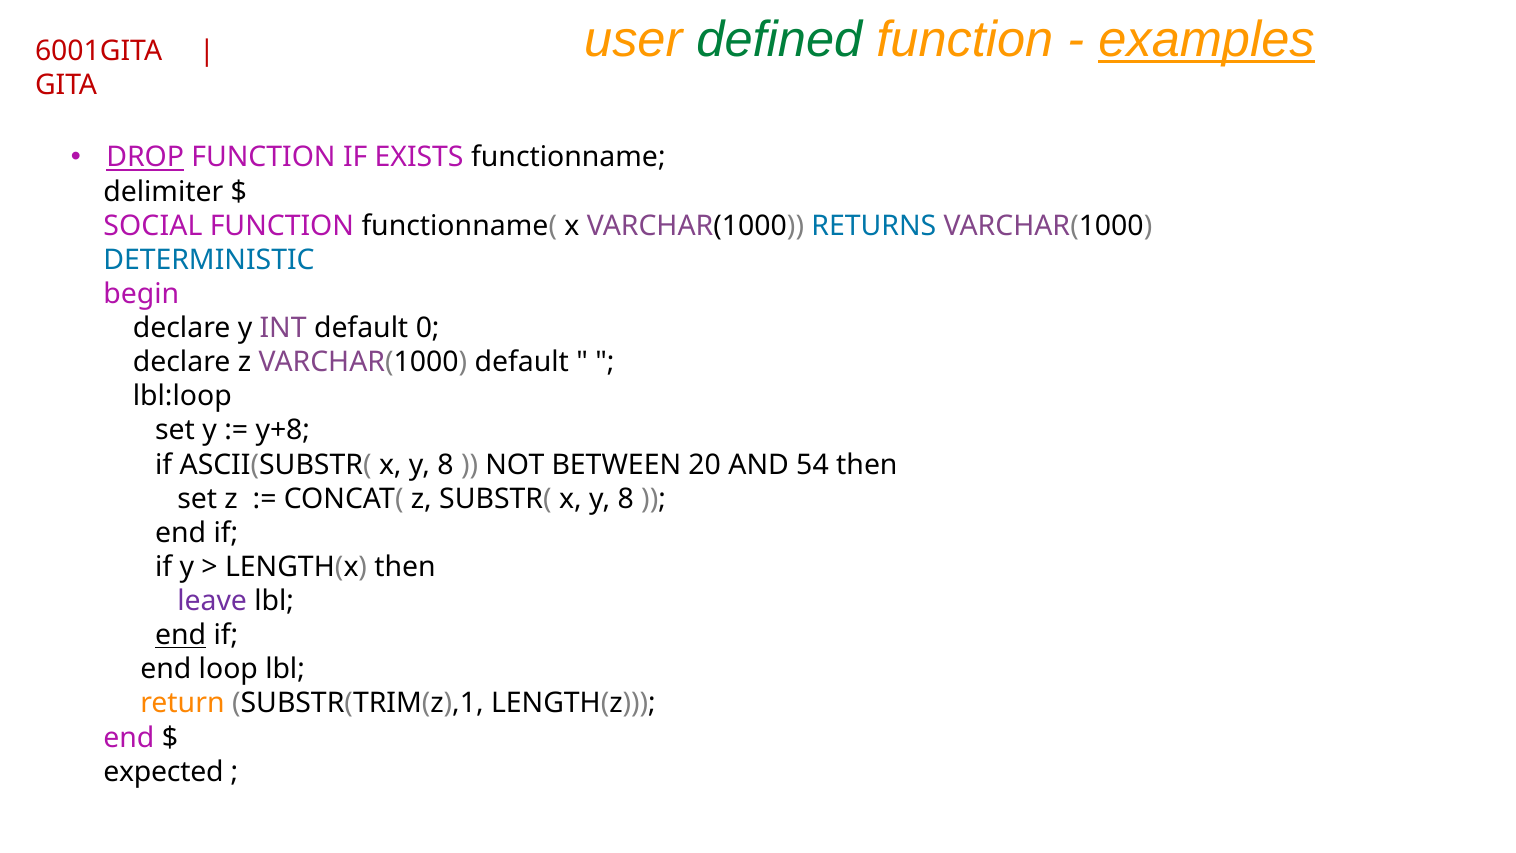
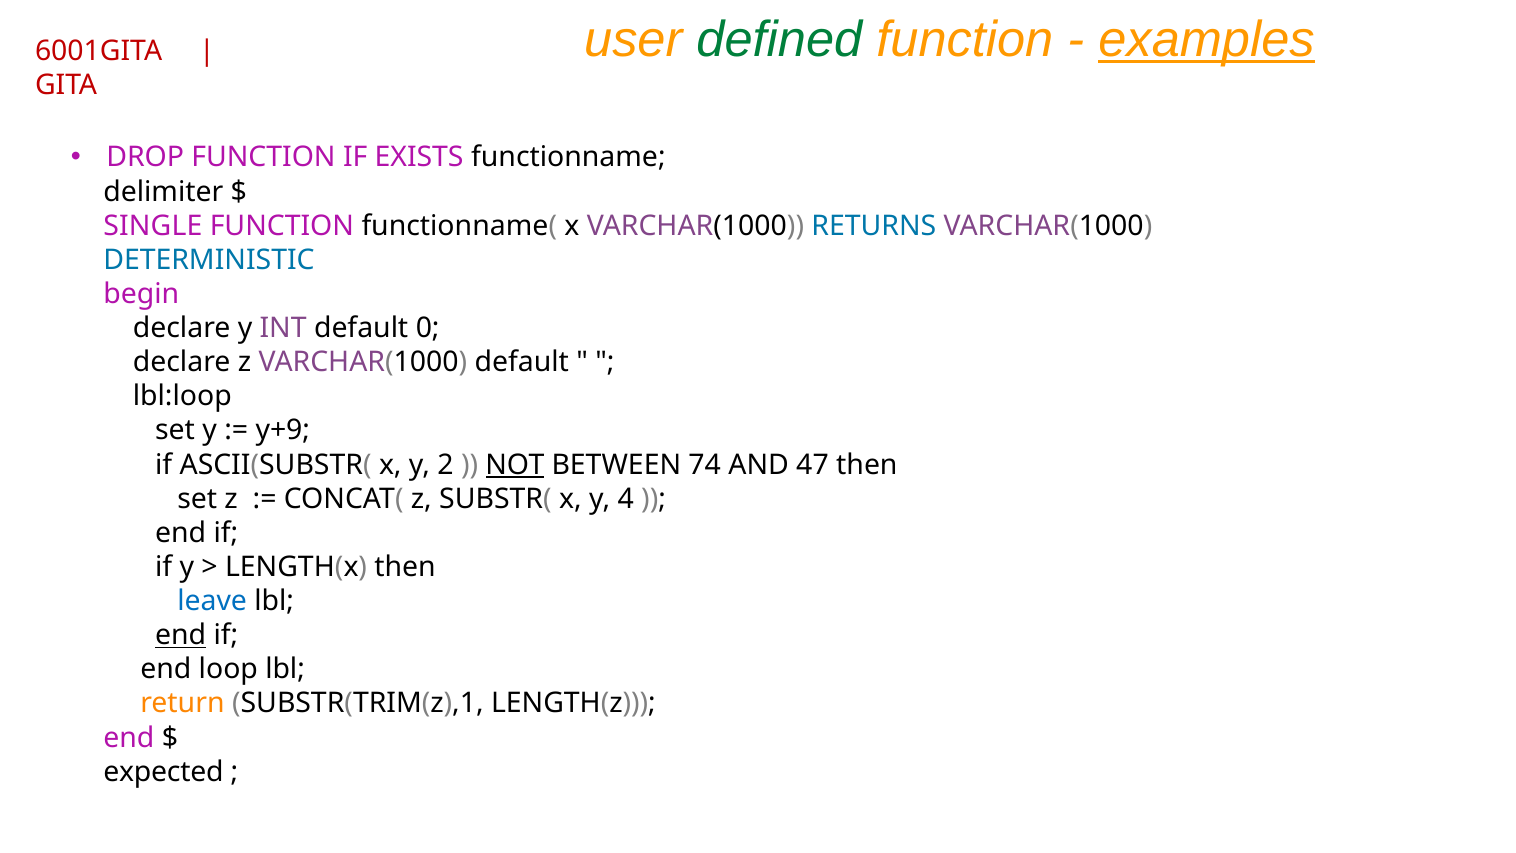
DROP underline: present -> none
SOCIAL: SOCIAL -> SINGLE
y+8: y+8 -> y+9
ASCII(SUBSTR( x y 8: 8 -> 2
NOT underline: none -> present
20: 20 -> 74
54: 54 -> 47
SUBSTR( x y 8: 8 -> 4
leave colour: purple -> blue
